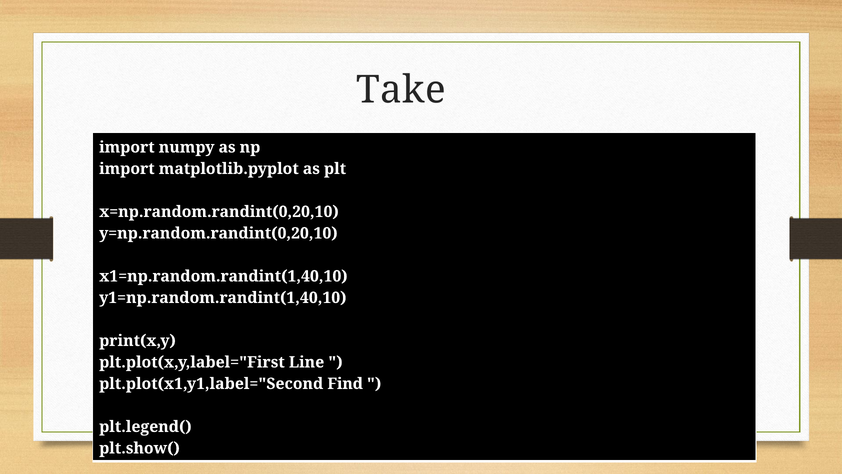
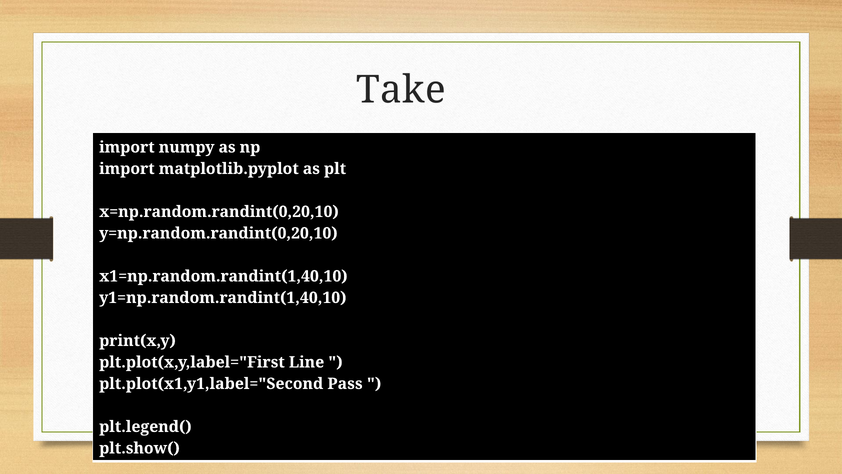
Find: Find -> Pass
